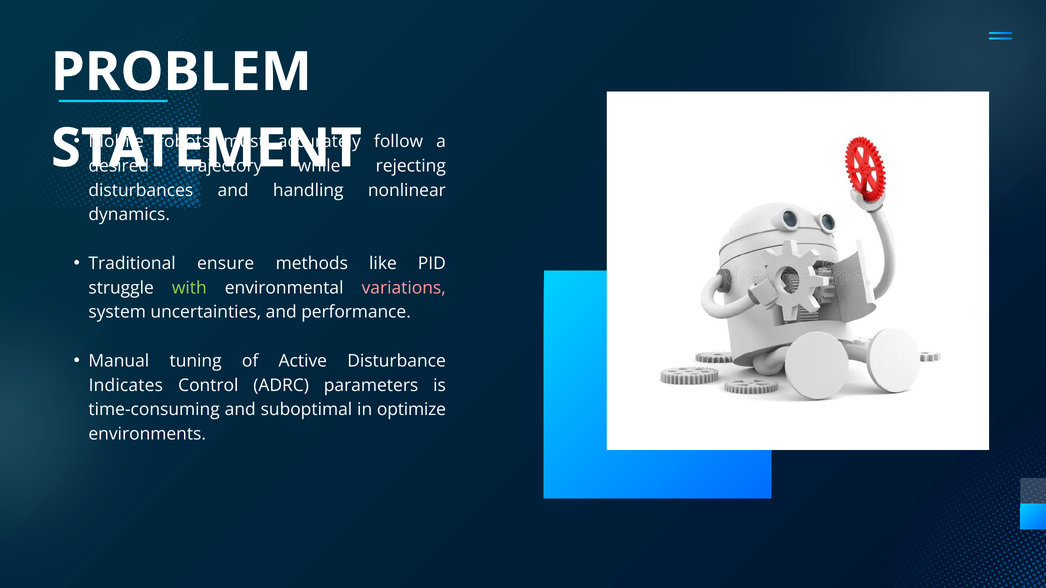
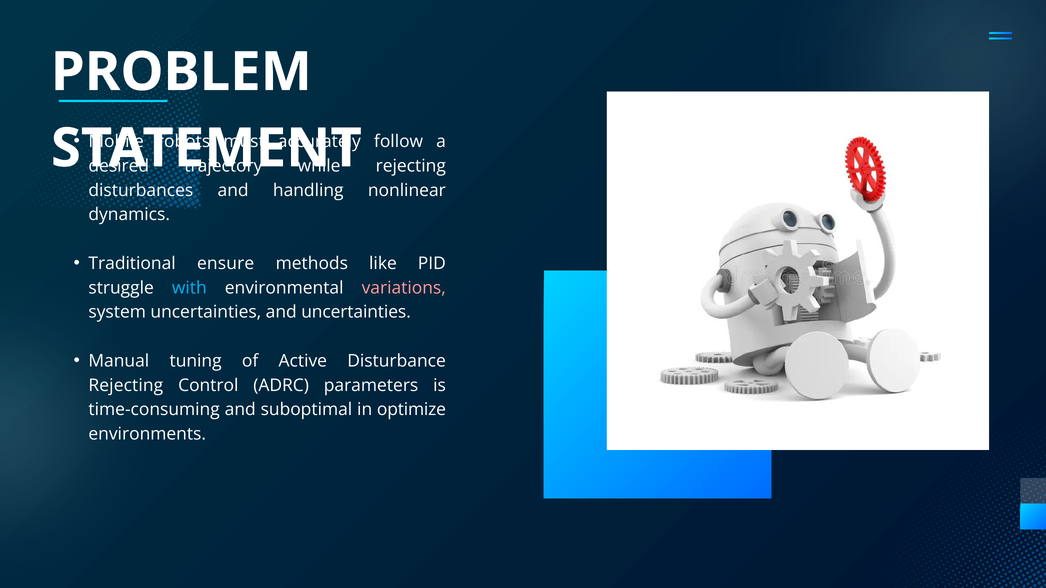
with colour: light green -> light blue
and performance: performance -> uncertainties
Indicates at (126, 386): Indicates -> Rejecting
